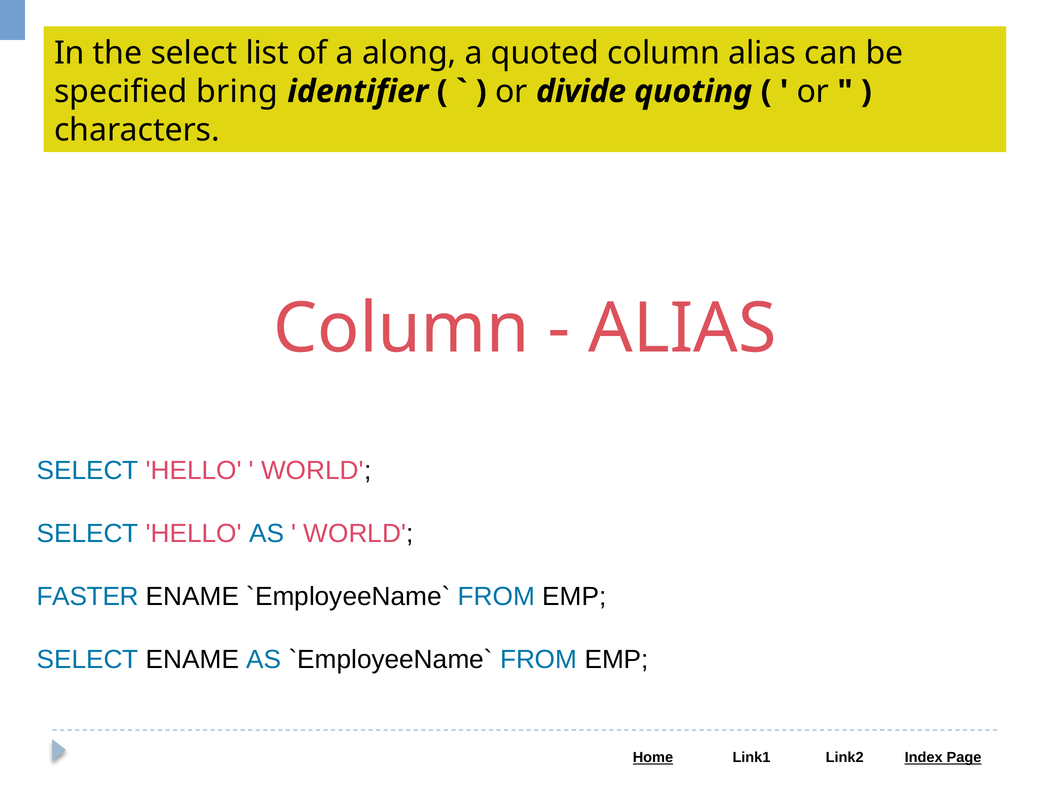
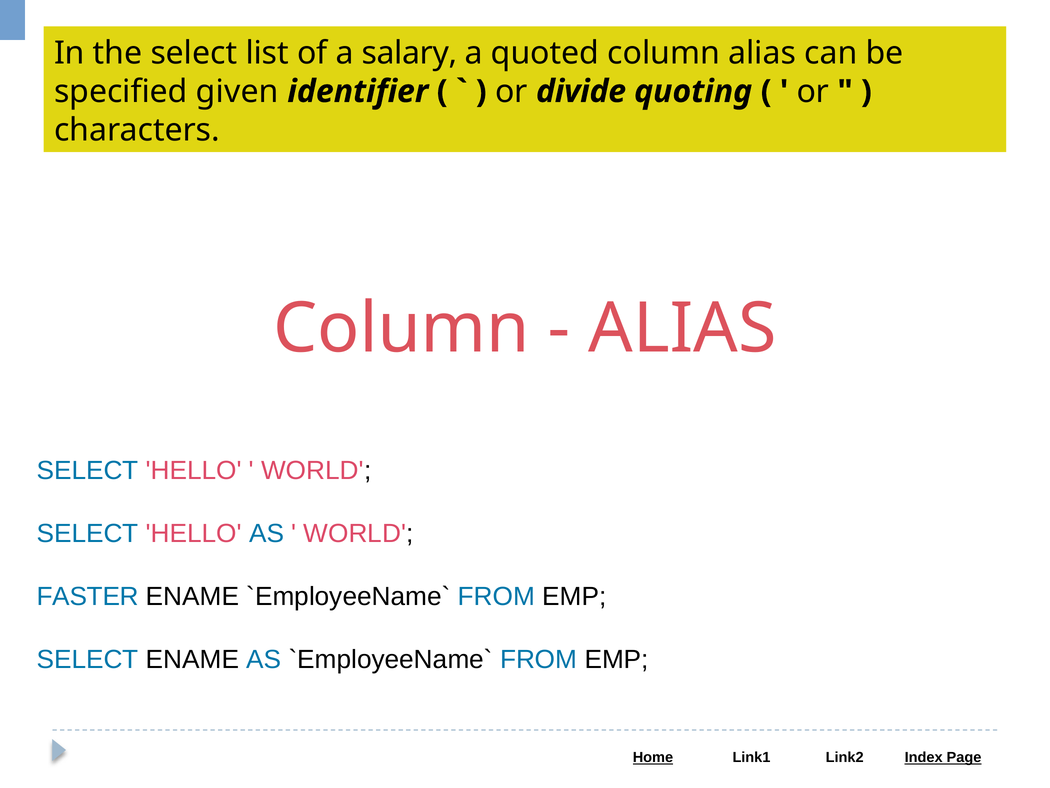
along: along -> salary
bring: bring -> given
